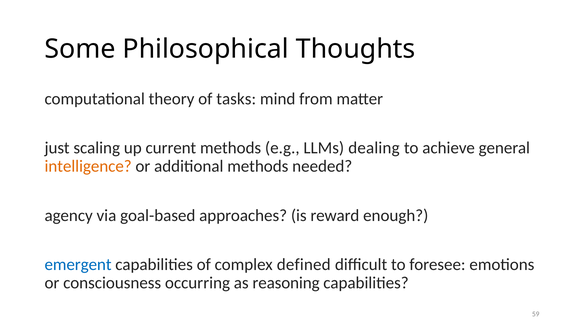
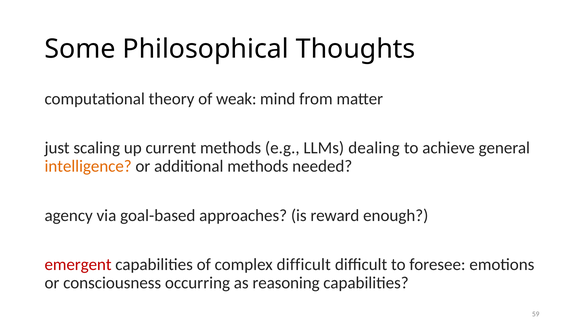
tasks: tasks -> weak
emergent colour: blue -> red
complex defined: defined -> difficult
